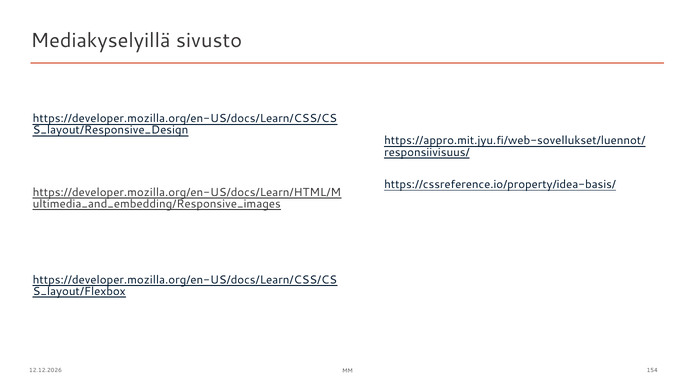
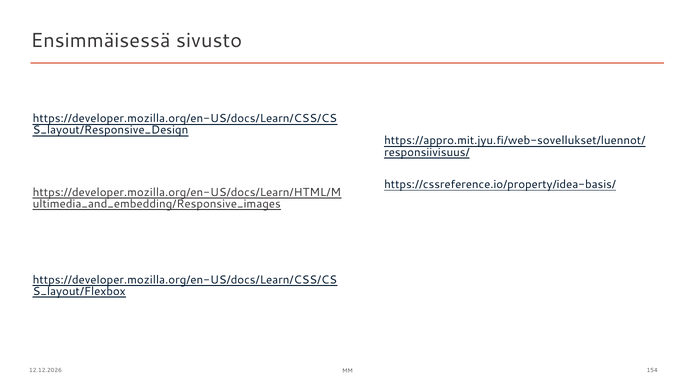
Mediakyselyillä: Mediakyselyillä -> Ensimmäisessä
